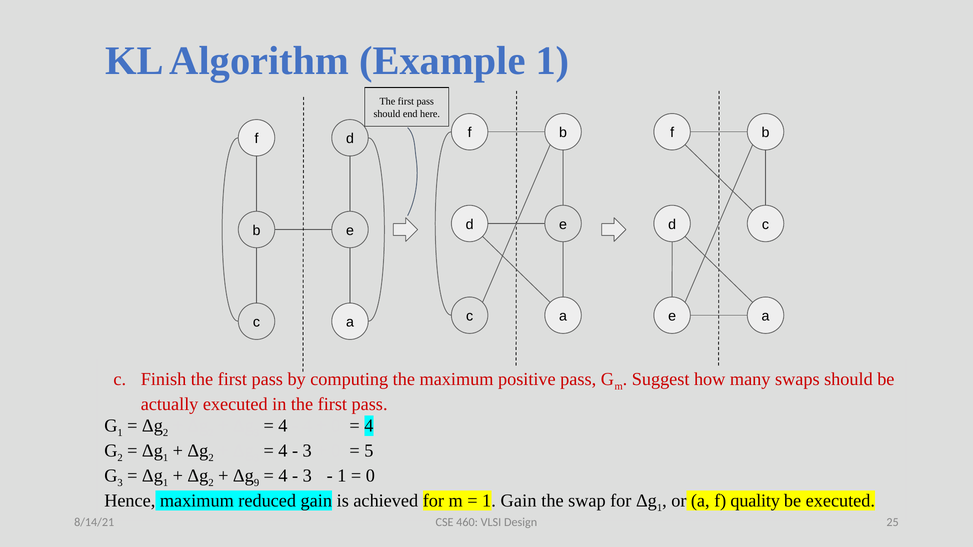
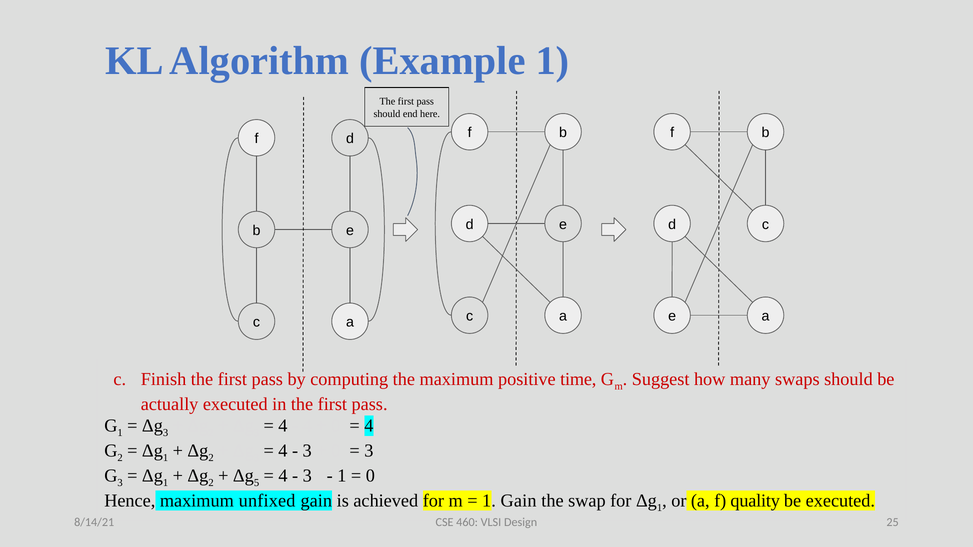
positive pass: pass -> time
2 at (166, 433): 2 -> 3
5 at (369, 451): 5 -> 3
9: 9 -> 5
reduced: reduced -> unfixed
